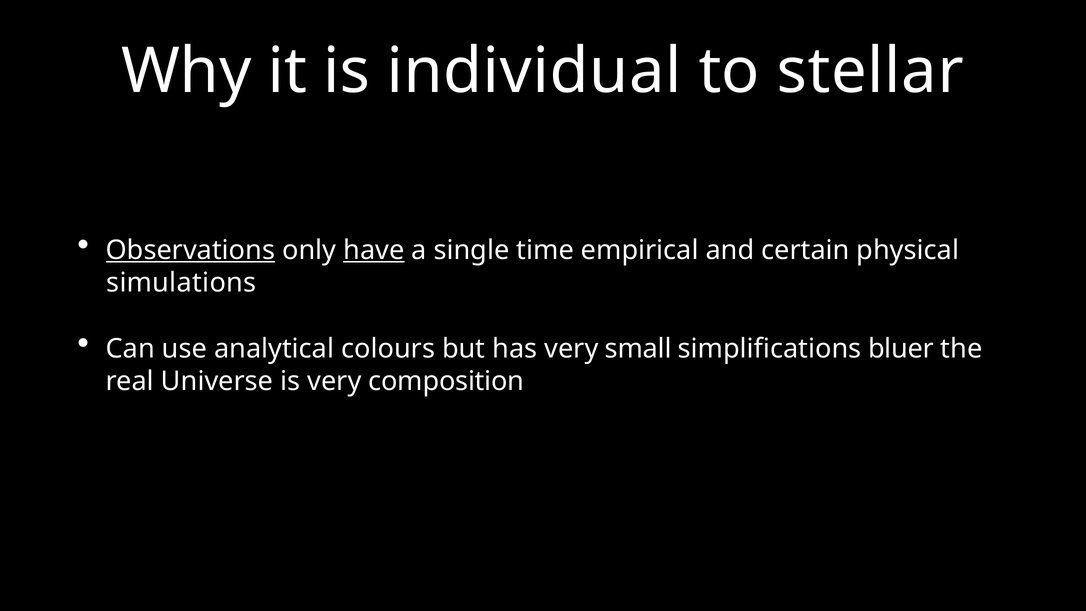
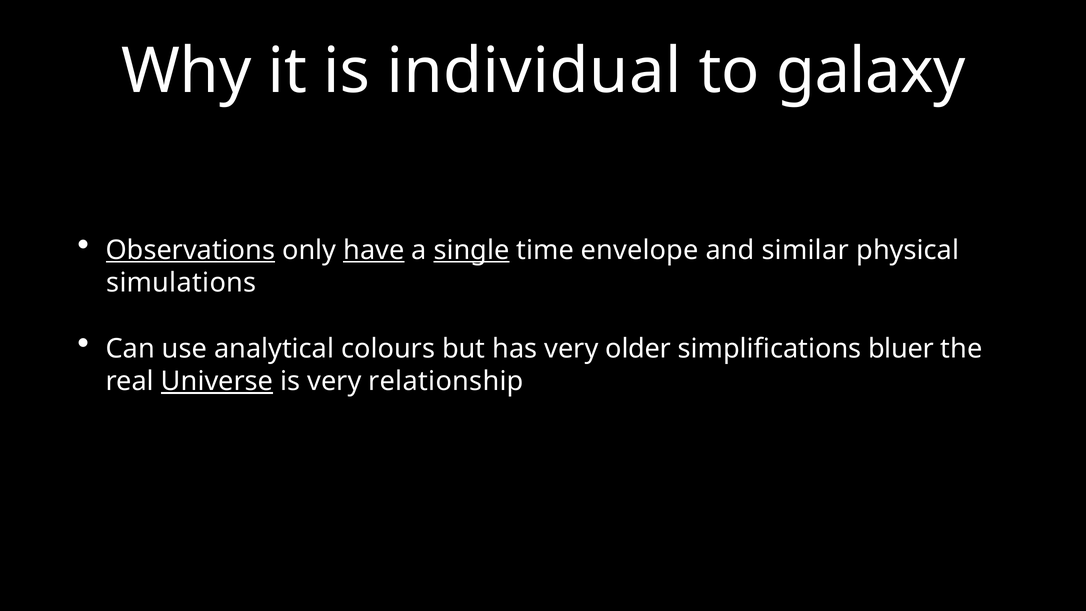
stellar: stellar -> galaxy
single underline: none -> present
empirical: empirical -> envelope
certain: certain -> similar
small: small -> older
Universe underline: none -> present
composition: composition -> relationship
